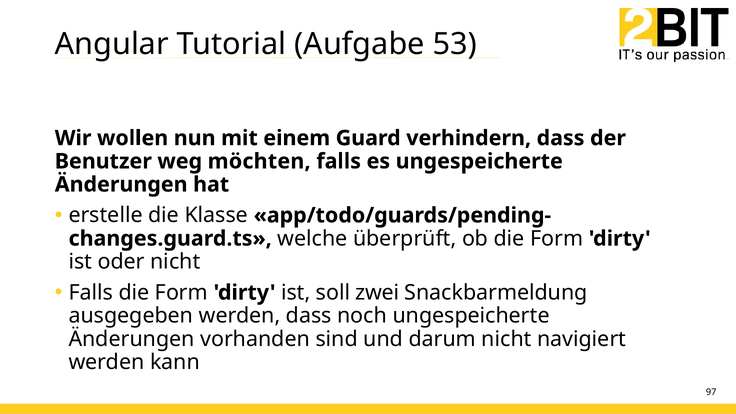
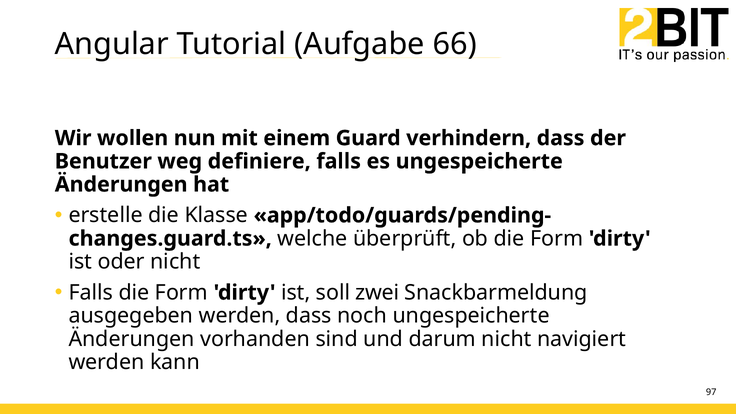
53: 53 -> 66
möchten: möchten -> definiere
